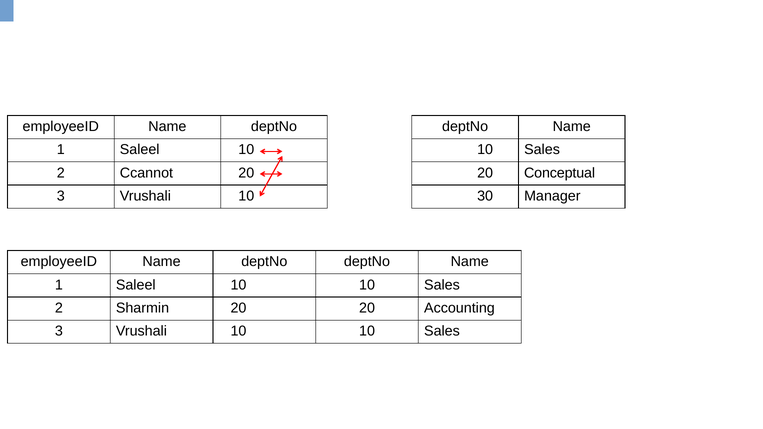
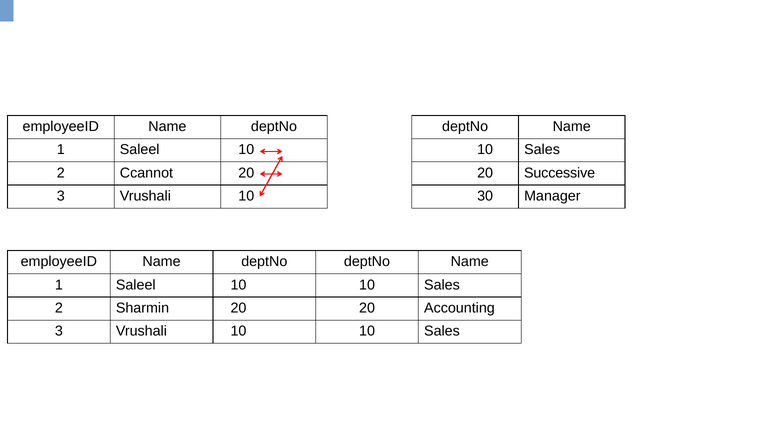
Conceptual: Conceptual -> Successive
